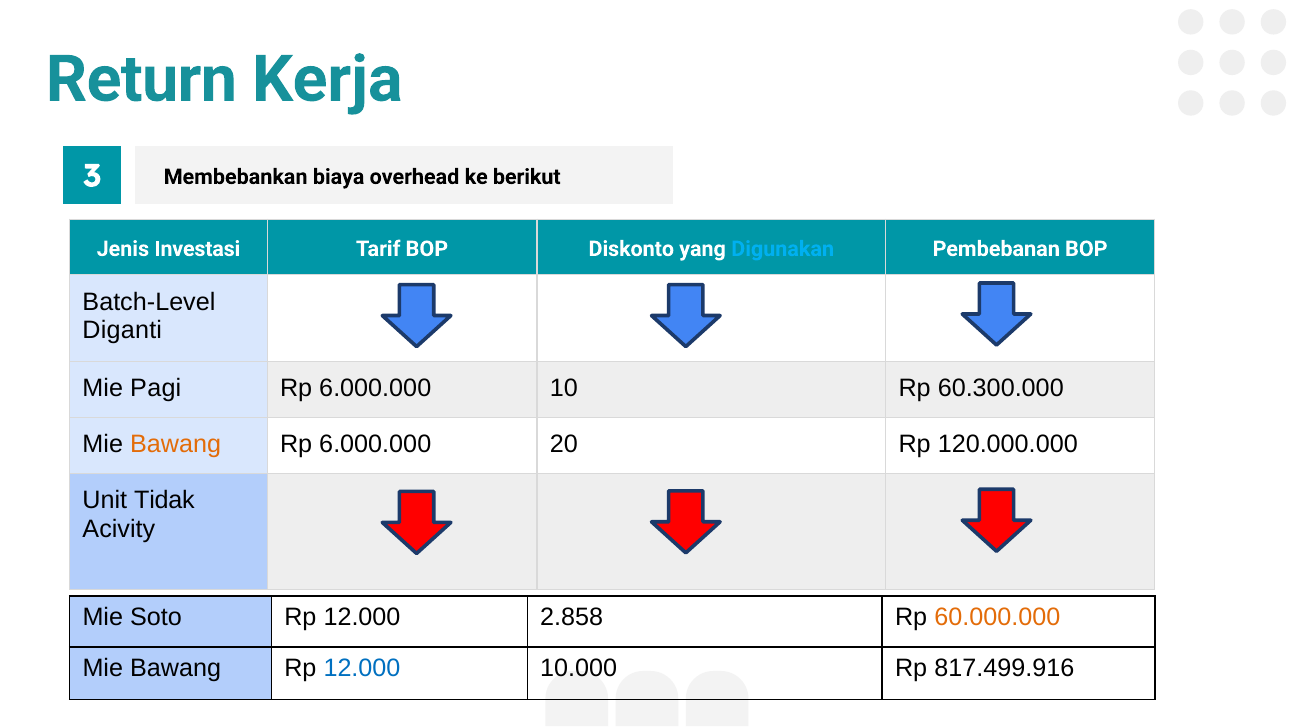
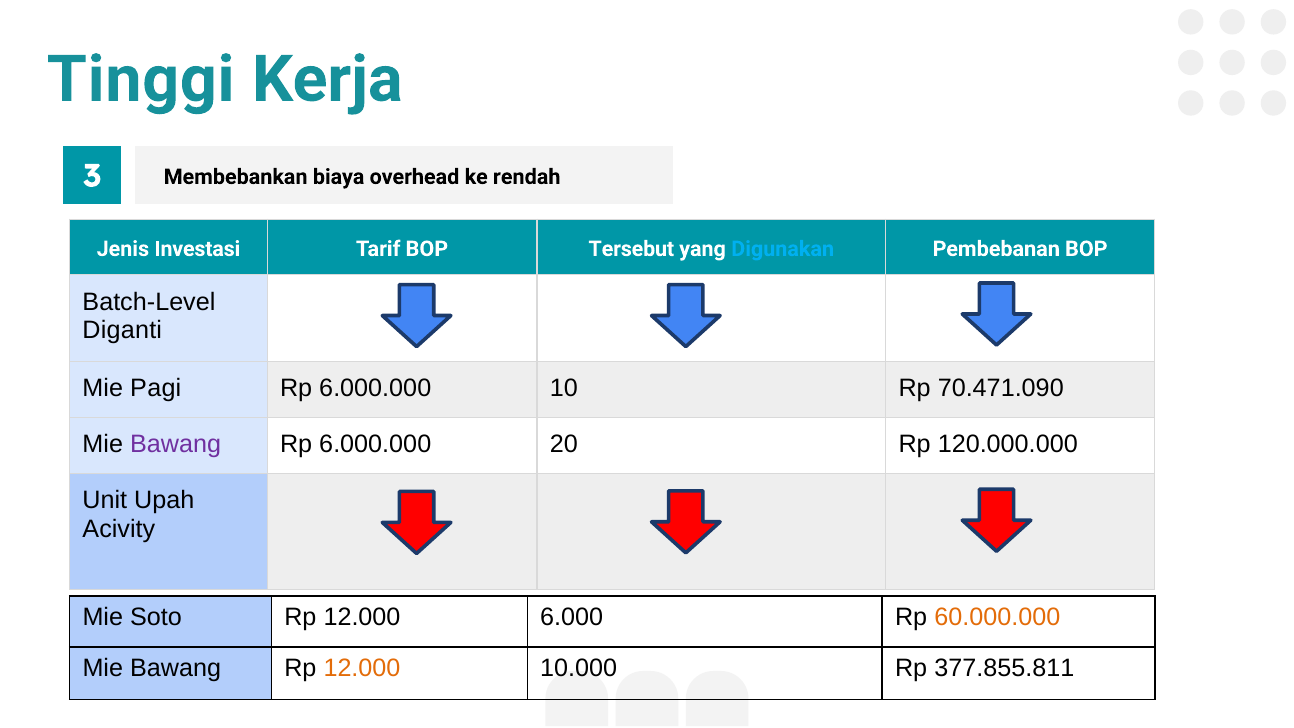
Return: Return -> Tinggi
berikut: berikut -> rendah
Diskonto: Diskonto -> Tersebut
60.300.000: 60.300.000 -> 70.471.090
Bawang at (176, 445) colour: orange -> purple
Tidak: Tidak -> Upah
2.858: 2.858 -> 6.000
12.000 at (362, 668) colour: blue -> orange
817.499.916: 817.499.916 -> 377.855.811
